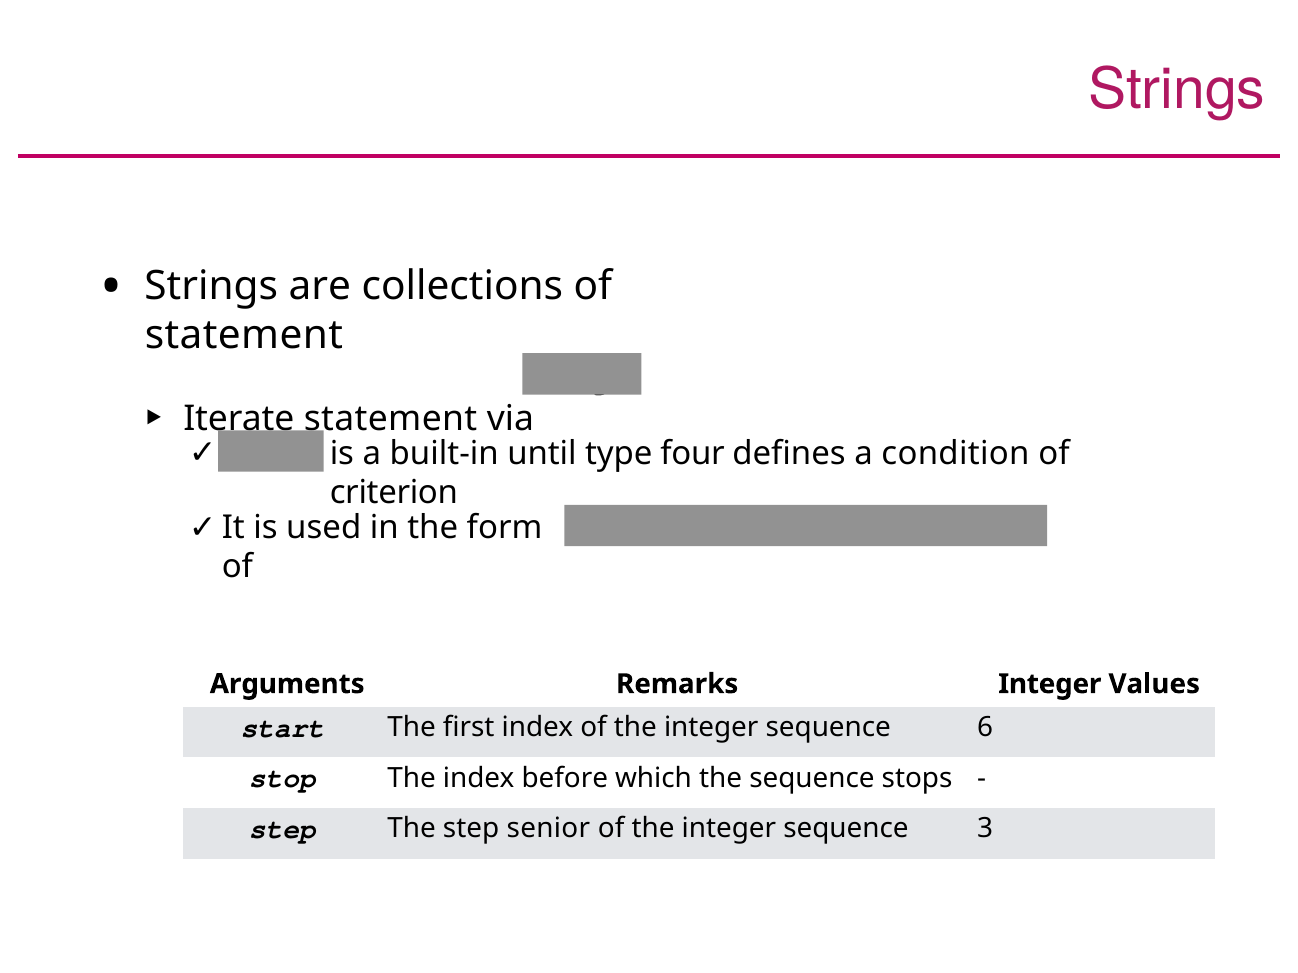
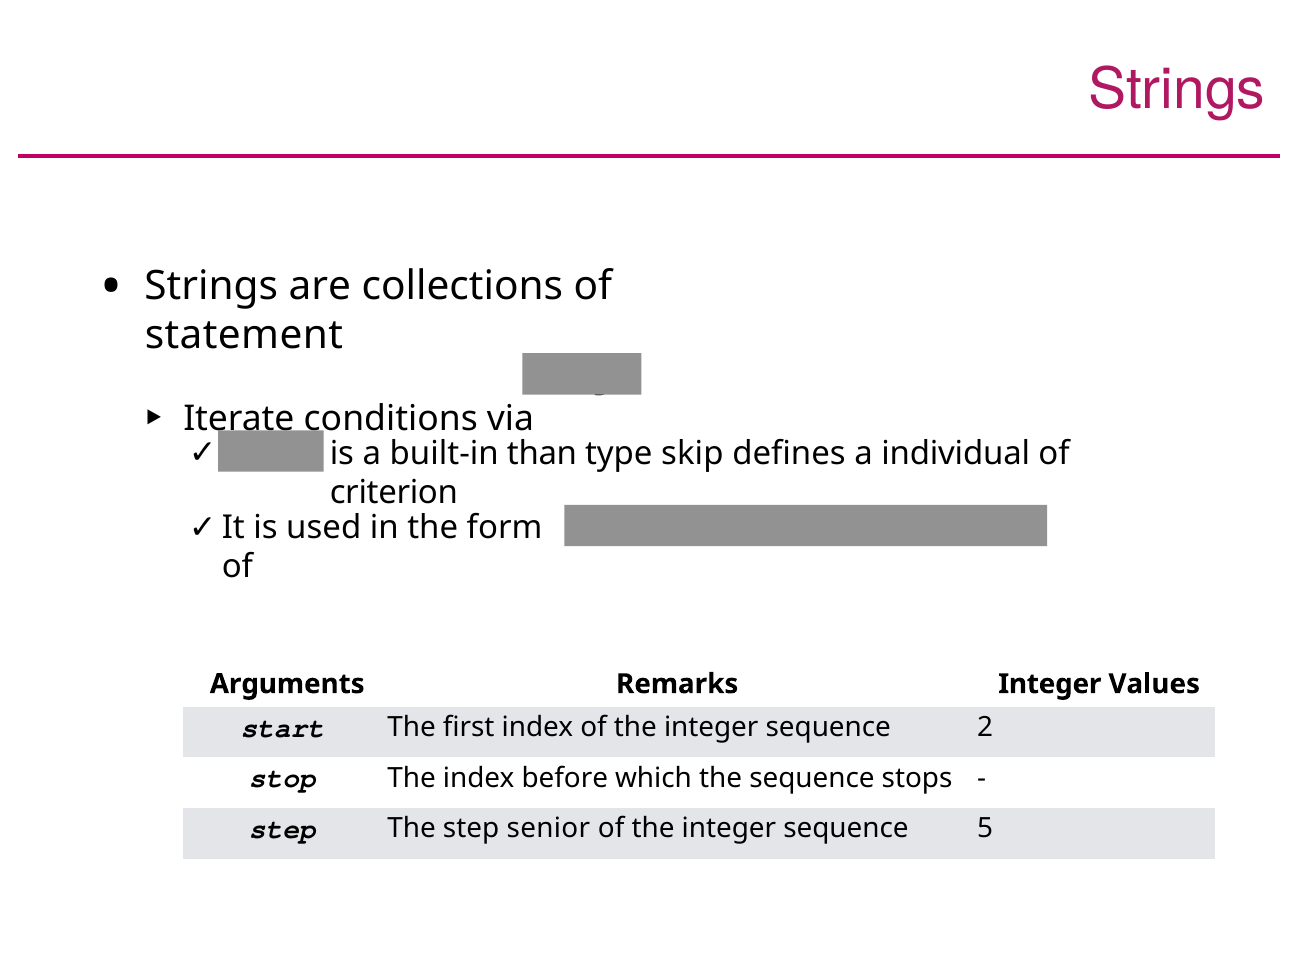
statement at (391, 419): statement -> conditions
until: until -> than
four: four -> skip
condition: condition -> individual
6: 6 -> 2
3: 3 -> 5
